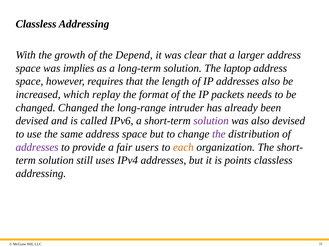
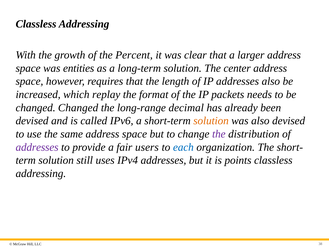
Depend: Depend -> Percent
implies: implies -> entities
laptop: laptop -> center
intruder: intruder -> decimal
solution at (211, 121) colour: purple -> orange
each colour: orange -> blue
